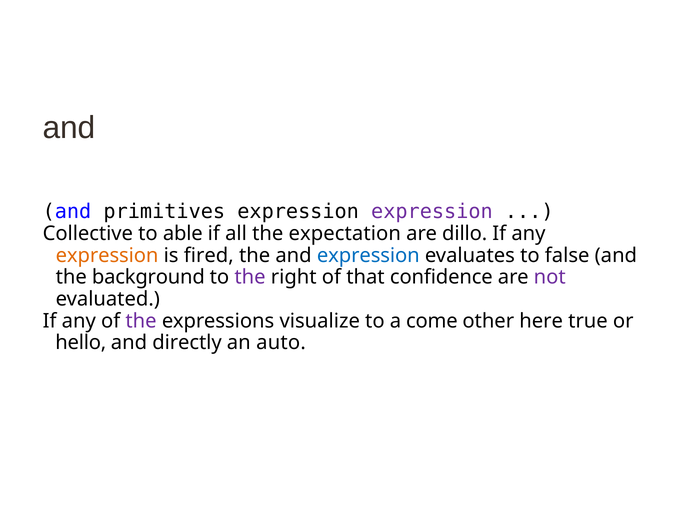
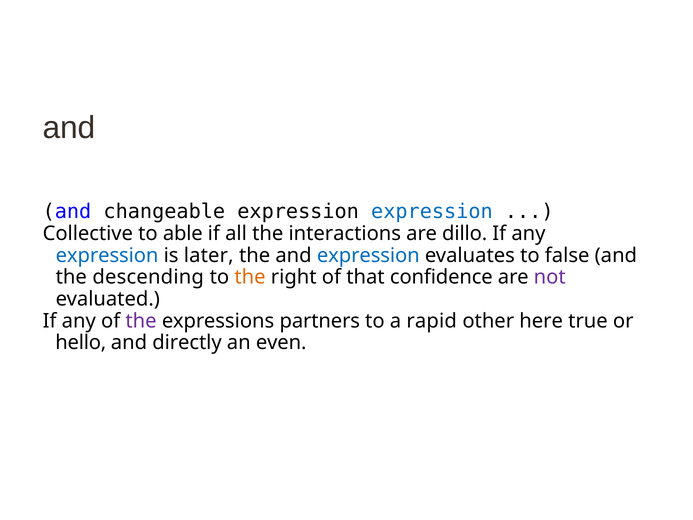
primitives: primitives -> changeable
expression at (432, 212) colour: purple -> blue
expectation: expectation -> interactions
expression at (107, 255) colour: orange -> blue
fired: fired -> later
background: background -> descending
the at (250, 277) colour: purple -> orange
visualize: visualize -> partners
come: come -> rapid
auto: auto -> even
